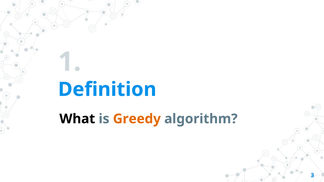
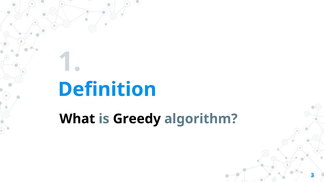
Greedy colour: orange -> black
